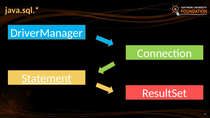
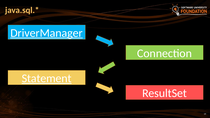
DriverManager underline: none -> present
